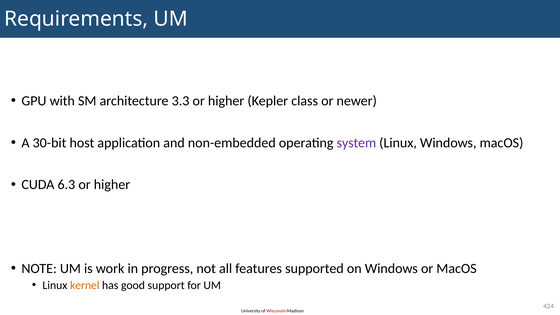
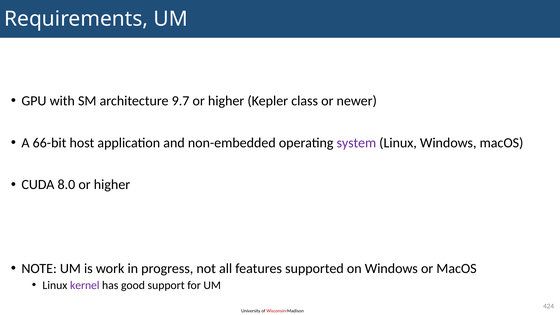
3.3: 3.3 -> 9.7
30-bit: 30-bit -> 66-bit
6.3: 6.3 -> 8.0
kernel colour: orange -> purple
